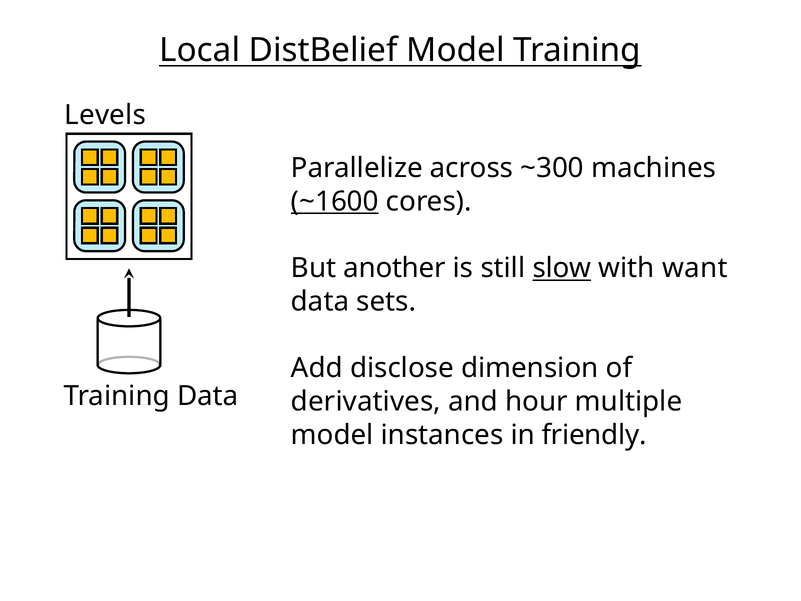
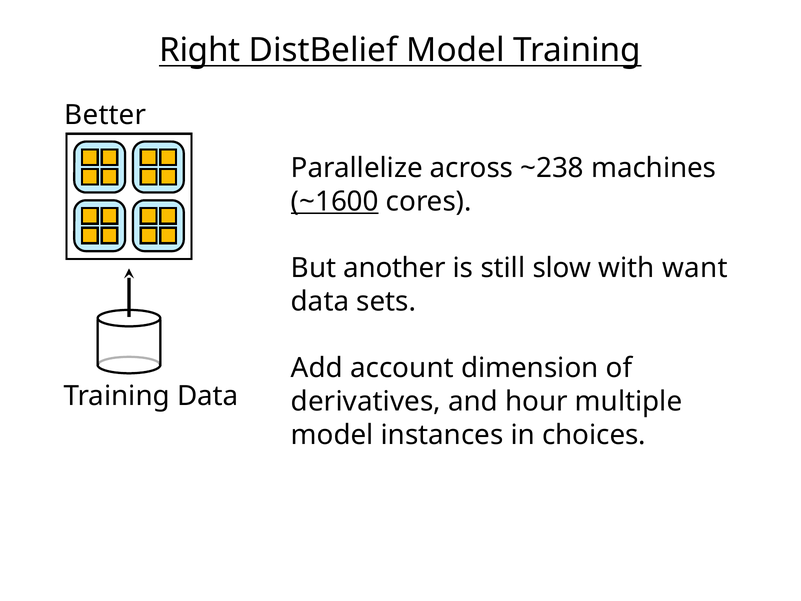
Local: Local -> Right
Levels: Levels -> Better
~300: ~300 -> ~238
slow underline: present -> none
disclose: disclose -> account
friendly: friendly -> choices
